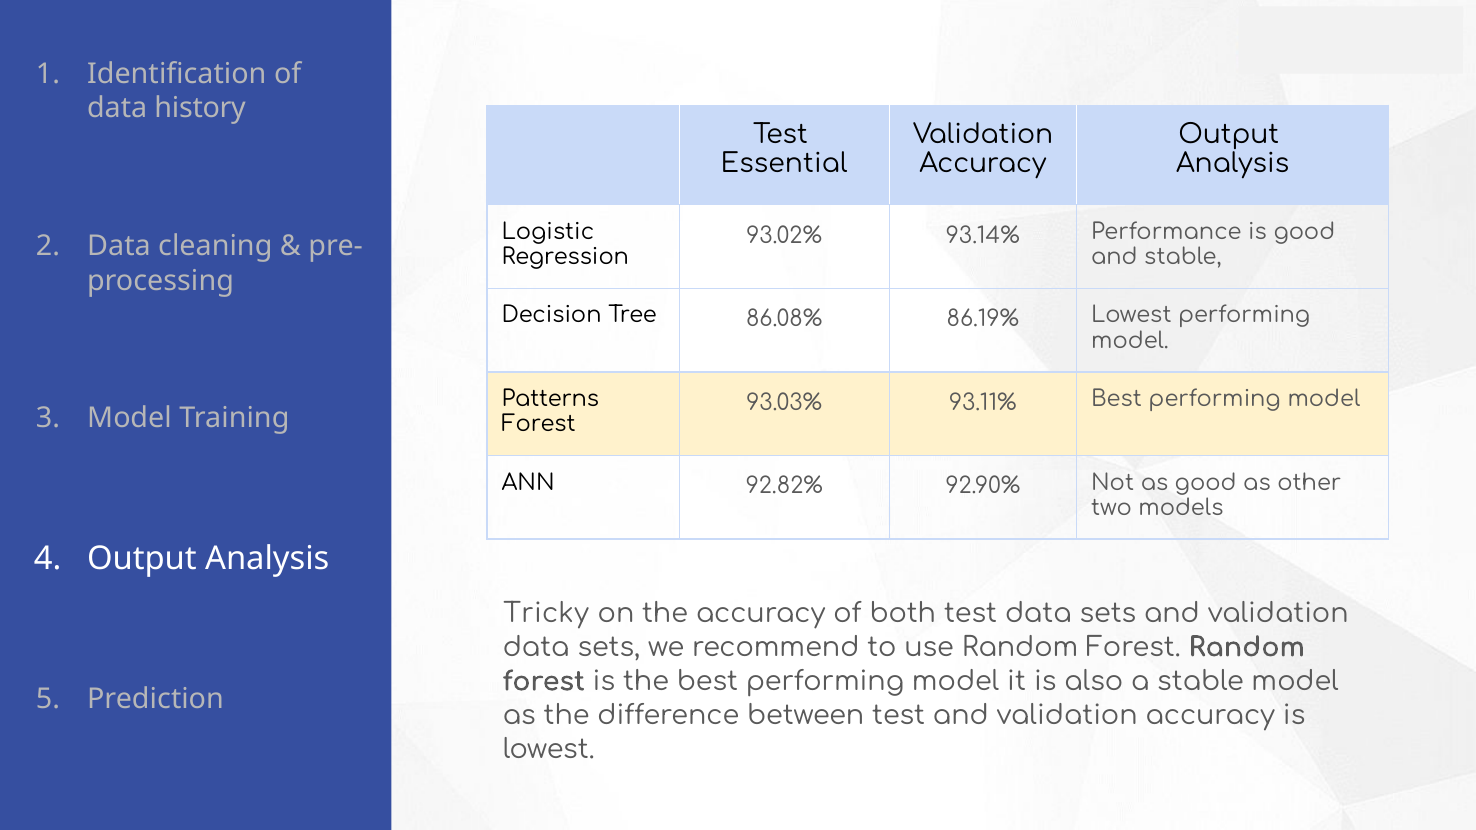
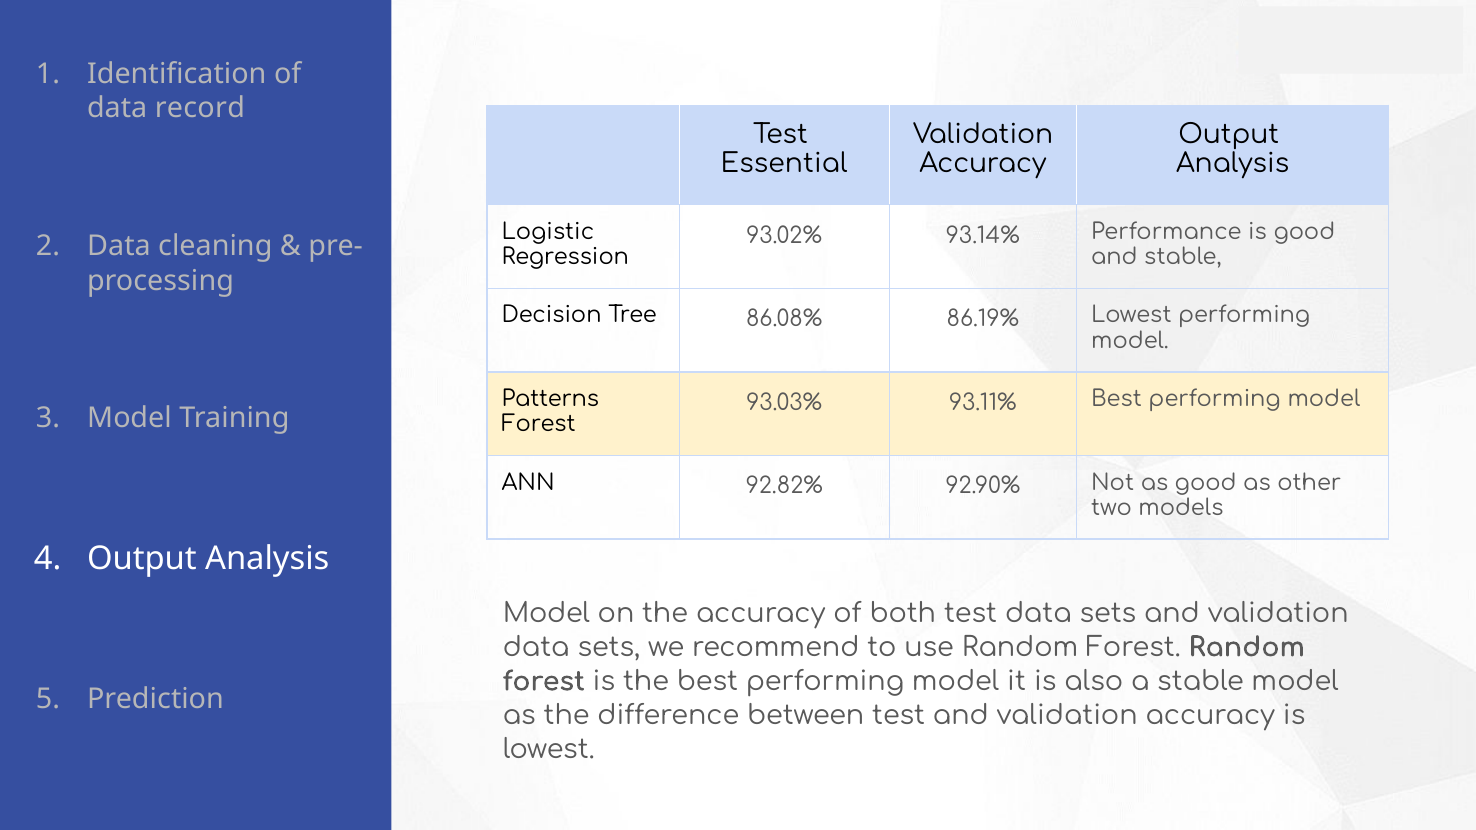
history: history -> record
Tricky at (546, 613): Tricky -> Model
